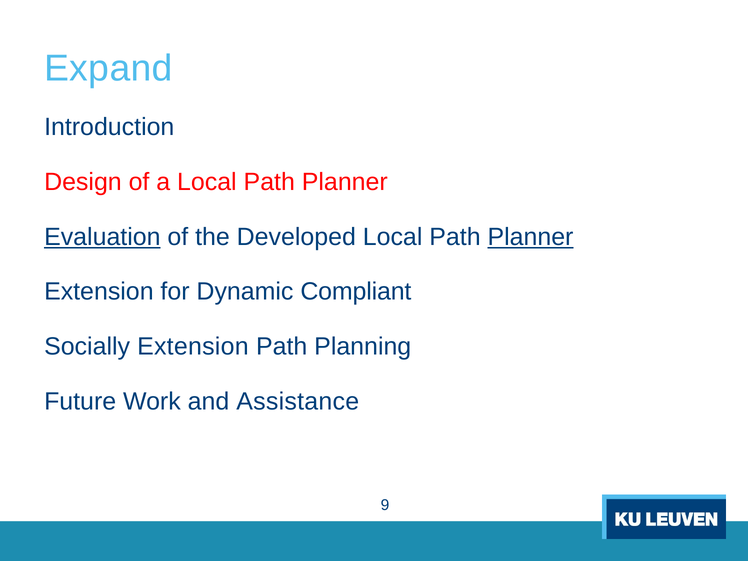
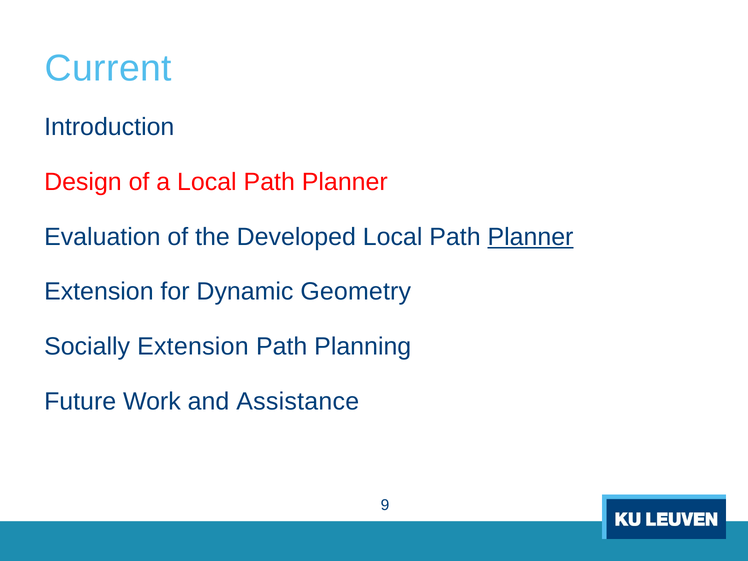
Expand: Expand -> Current
Evaluation underline: present -> none
Compliant: Compliant -> Geometry
